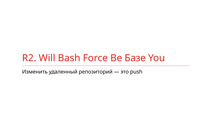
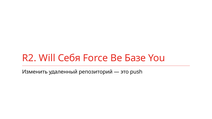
Bash: Bash -> Себя
